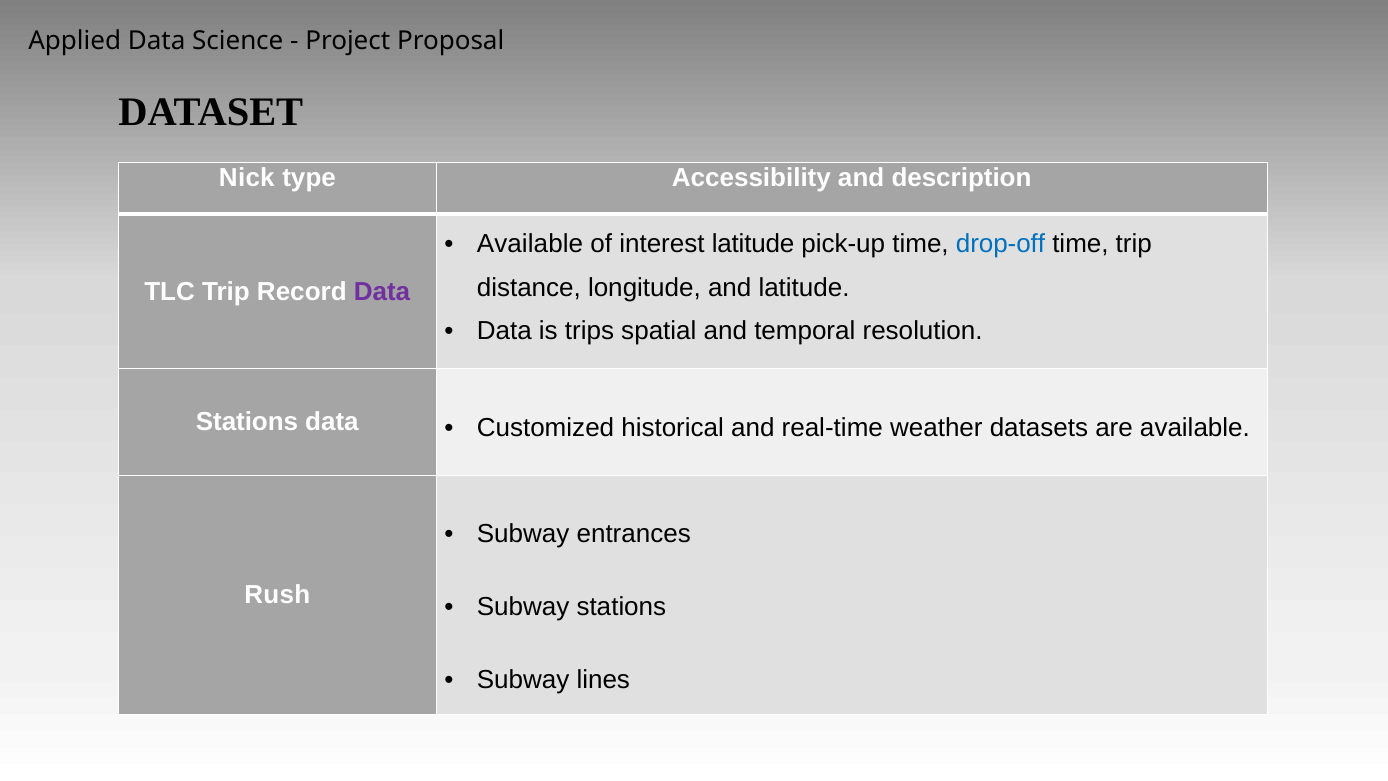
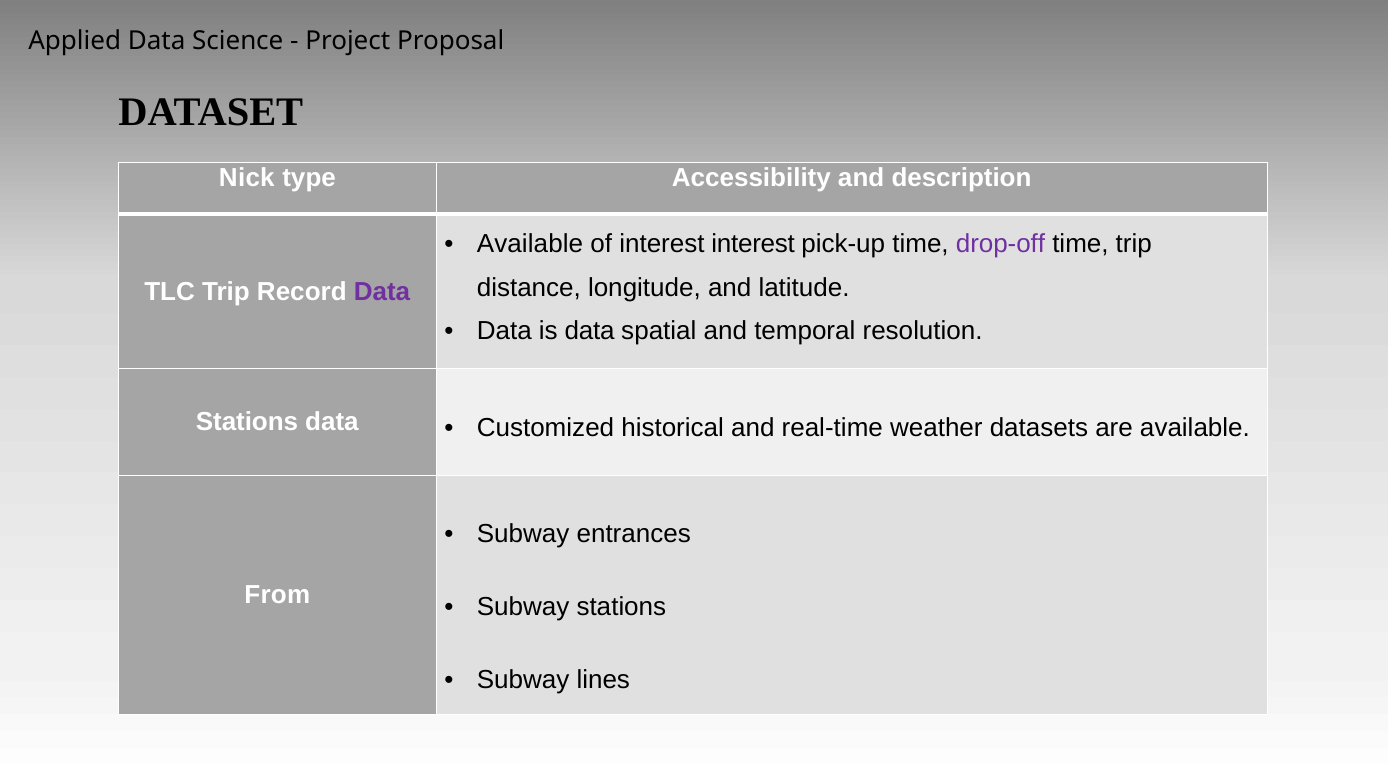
interest latitude: latitude -> interest
drop-off colour: blue -> purple
is trips: trips -> data
Rush: Rush -> From
